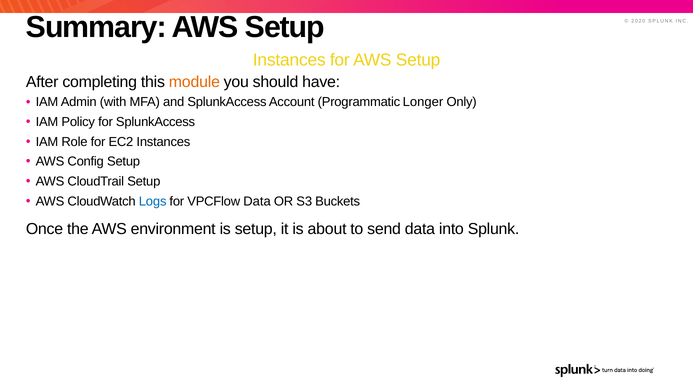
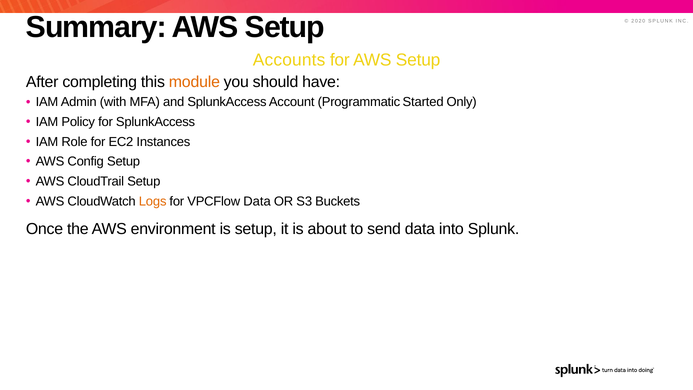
Instances at (289, 60): Instances -> Accounts
Longer: Longer -> Started
Logs colour: blue -> orange
